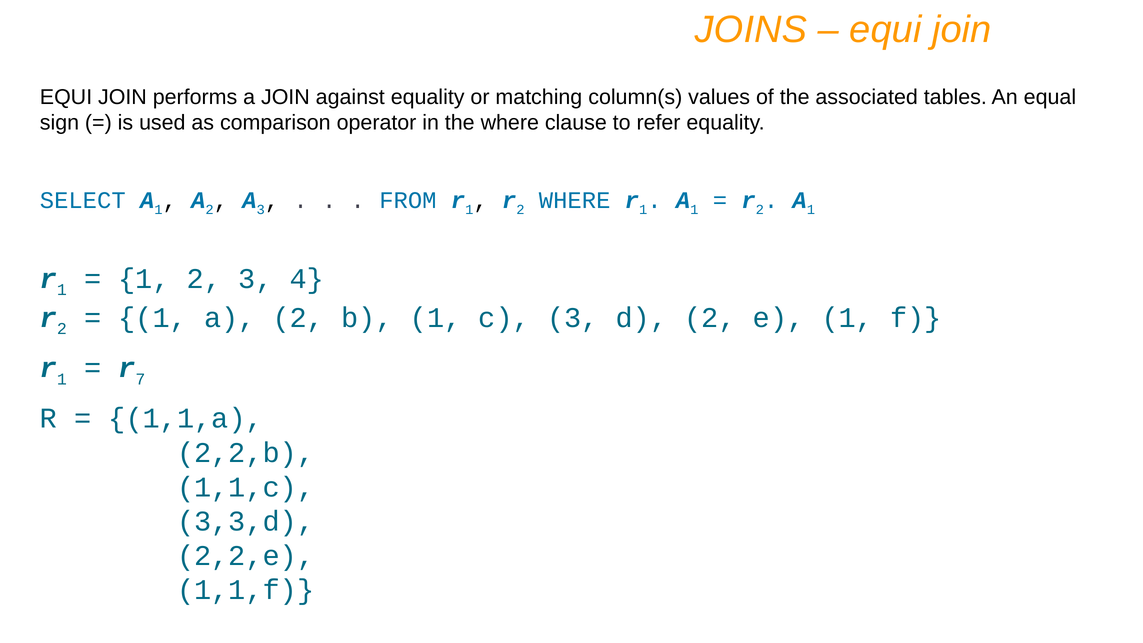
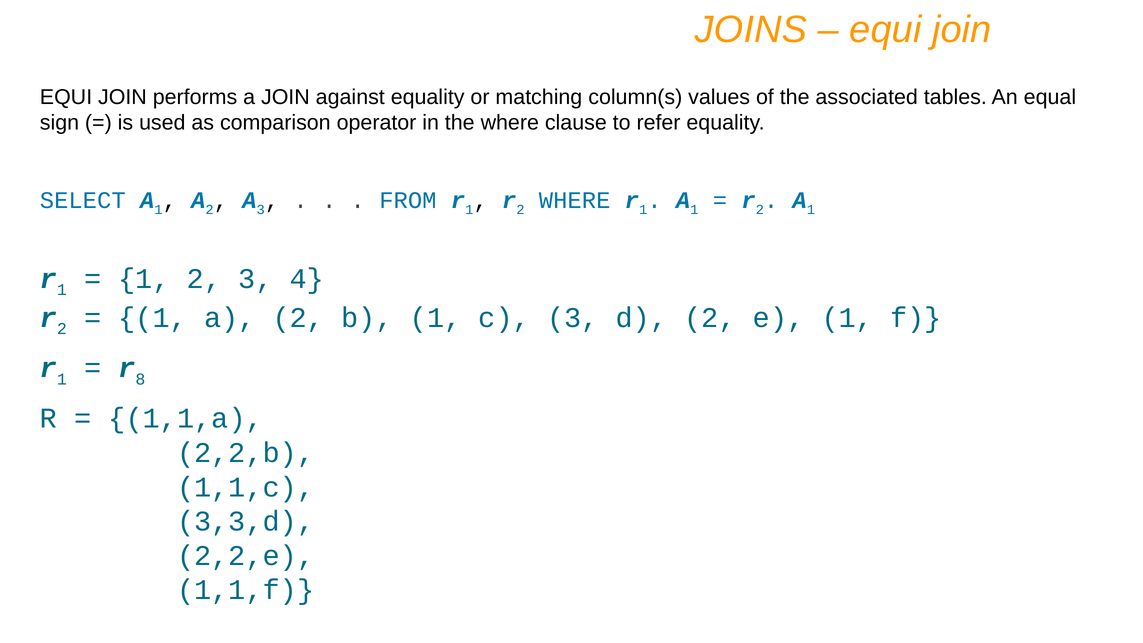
7: 7 -> 8
